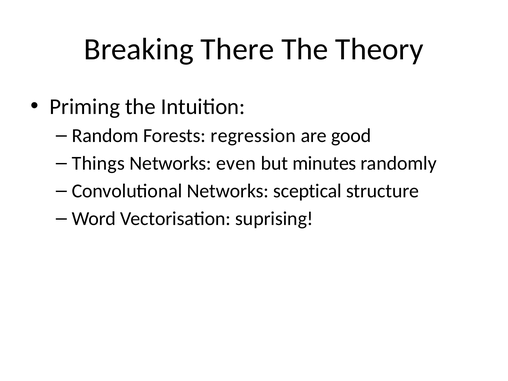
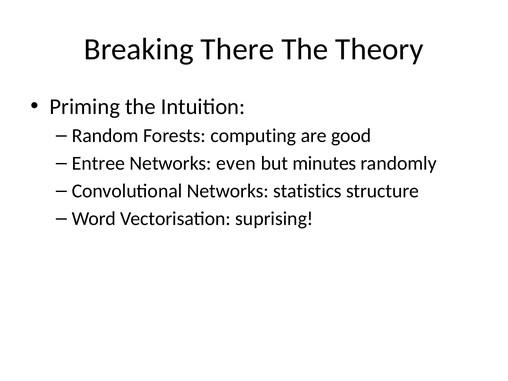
regression: regression -> computing
Things: Things -> Entree
sceptical: sceptical -> statistics
